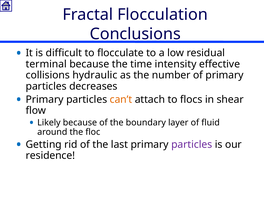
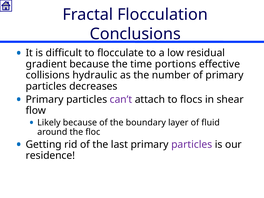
terminal: terminal -> gradient
intensity: intensity -> portions
can’t colour: orange -> purple
